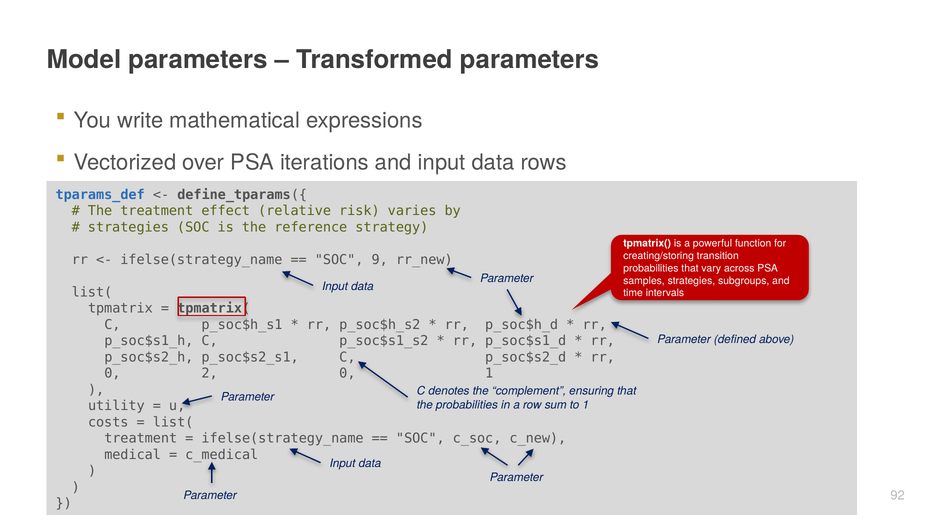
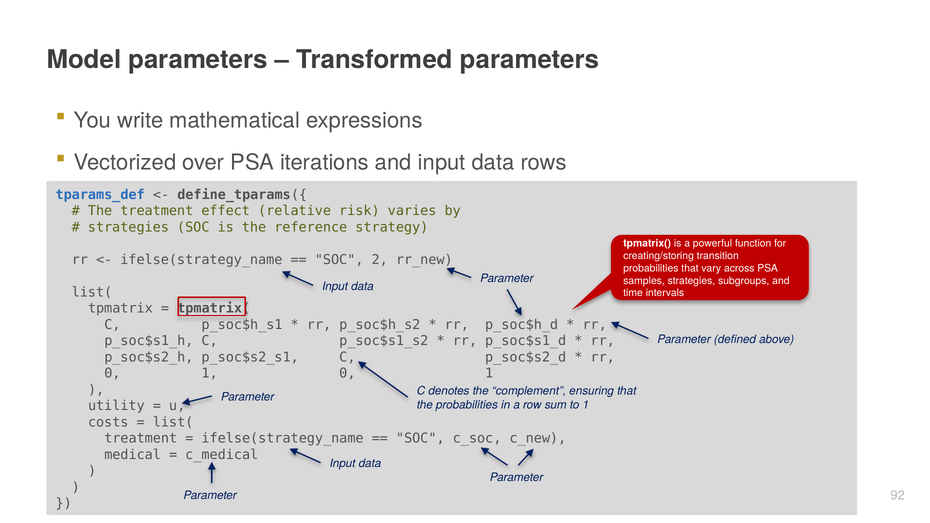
9: 9 -> 2
2 at (210, 373): 2 -> 1
